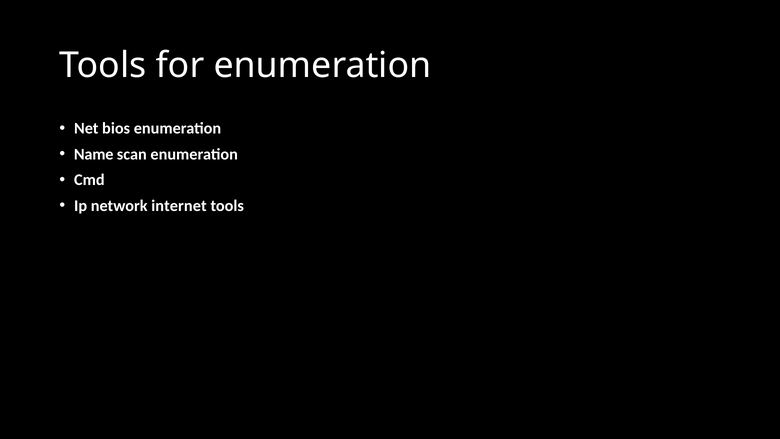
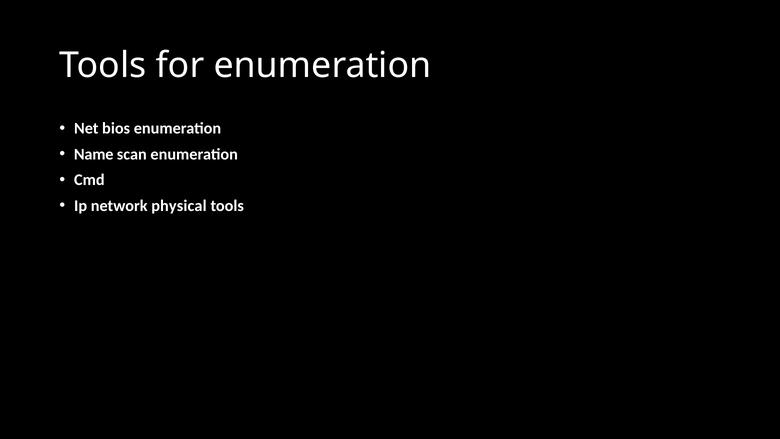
internet: internet -> physical
